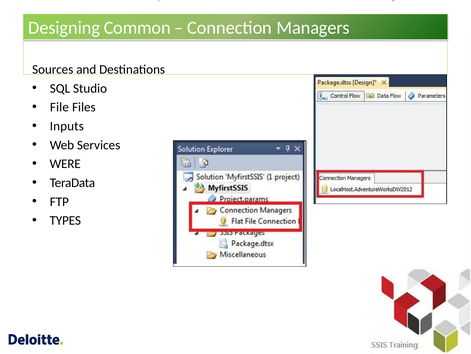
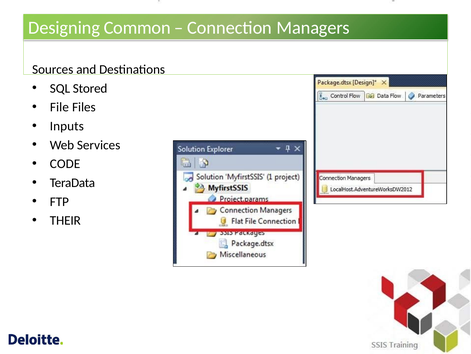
Studio: Studio -> Stored
WERE: WERE -> CODE
TYPES: TYPES -> THEIR
